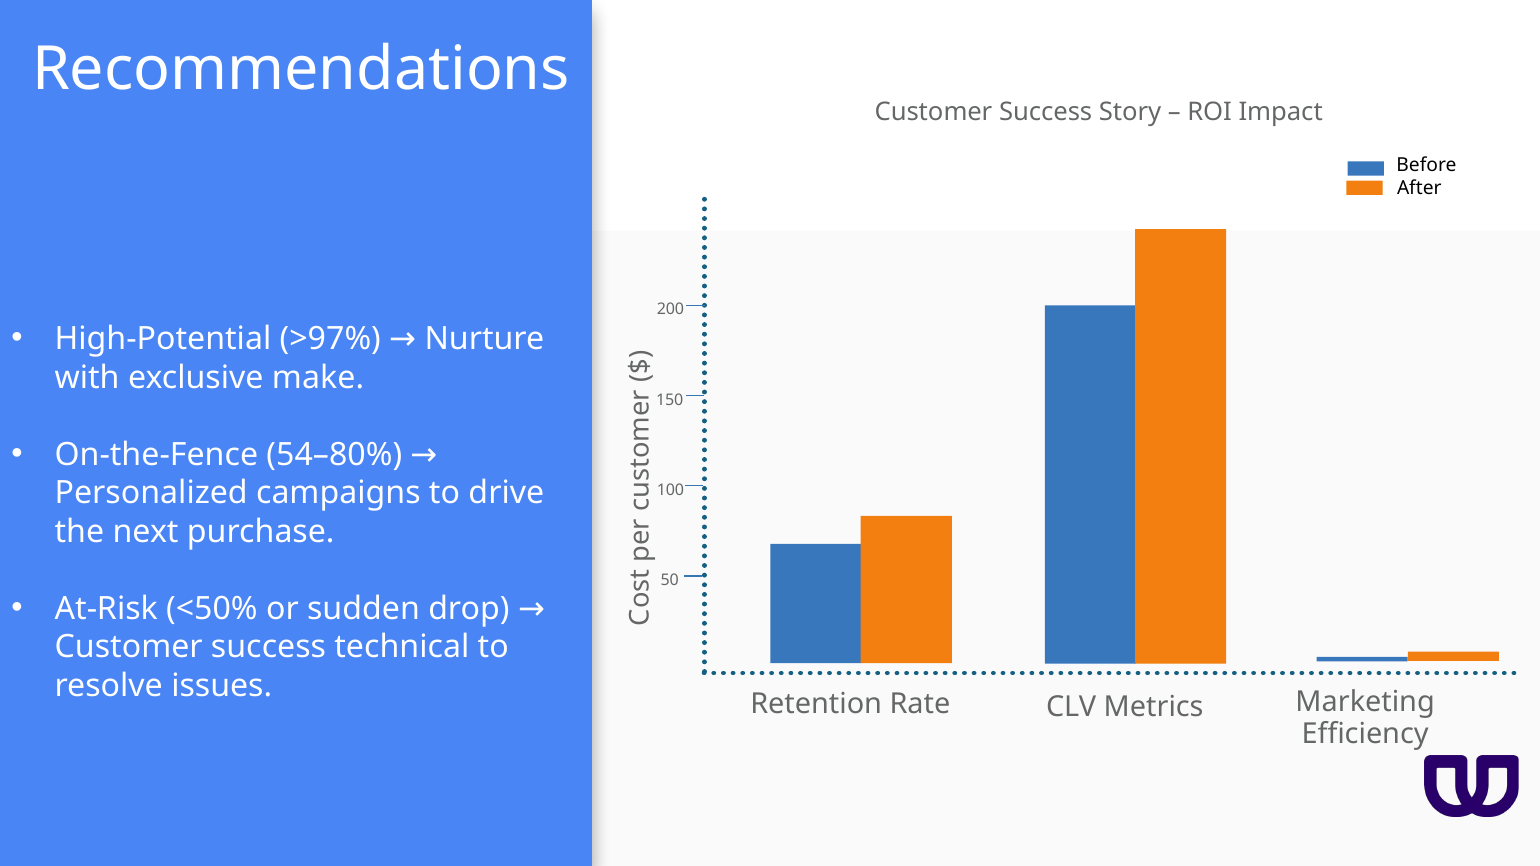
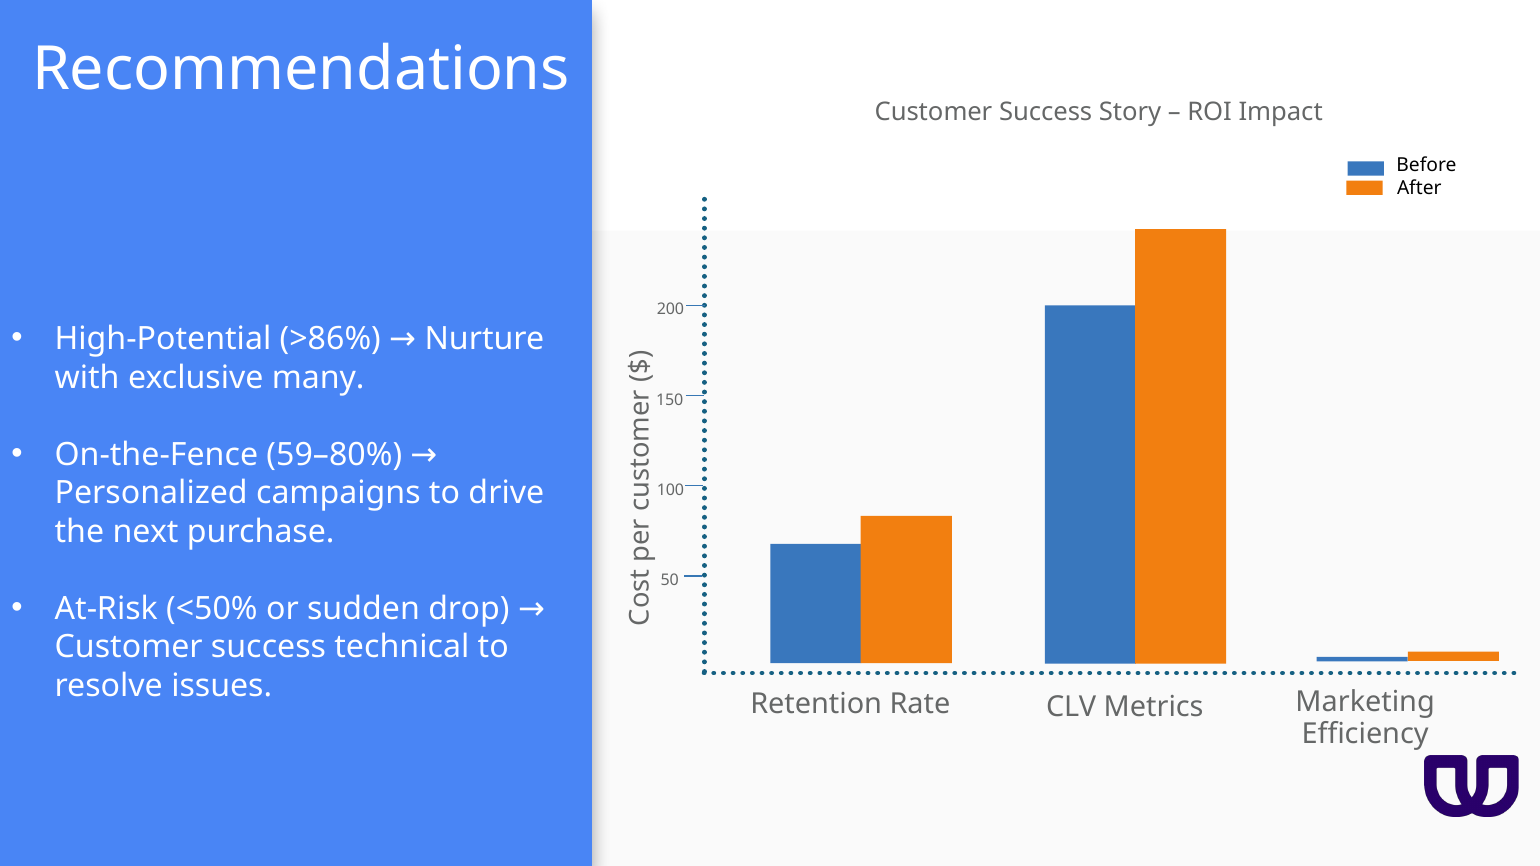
>97%: >97% -> >86%
make: make -> many
54–80%: 54–80% -> 59–80%
